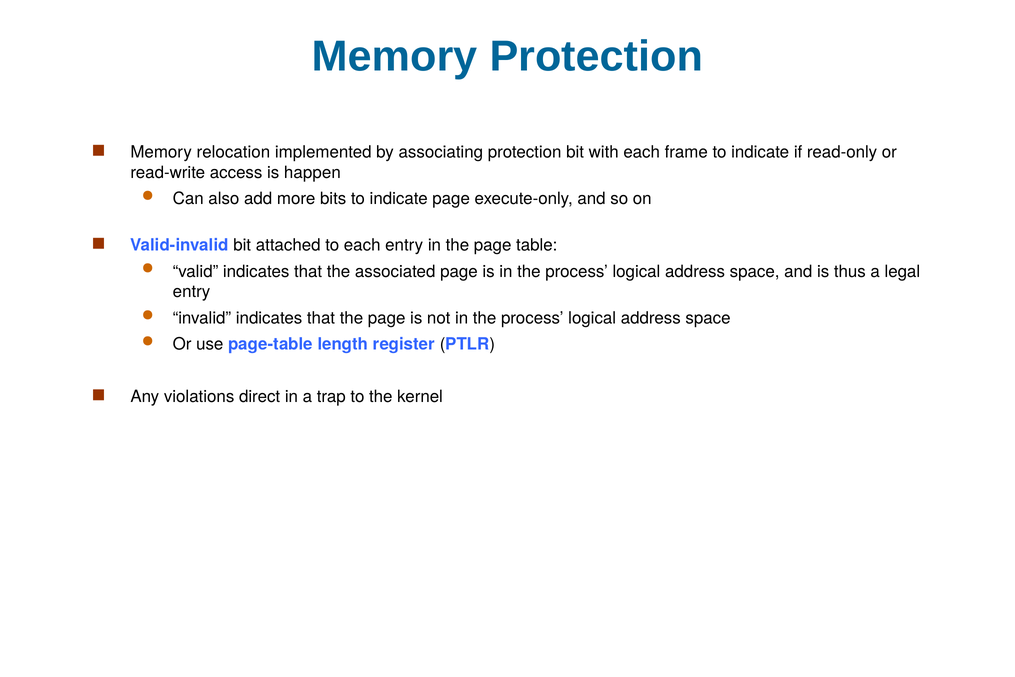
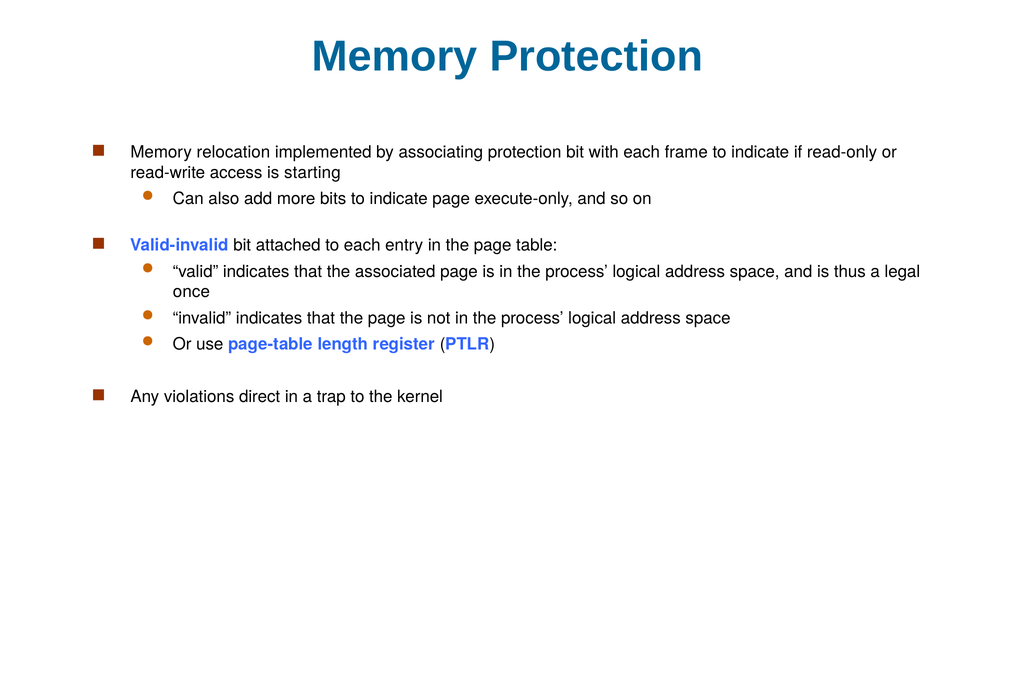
happen: happen -> starting
entry at (192, 292): entry -> once
